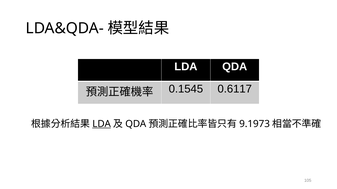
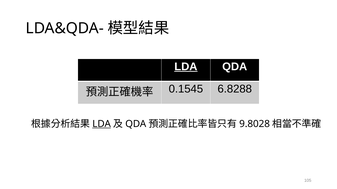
LDA at (186, 67) underline: none -> present
0.6117: 0.6117 -> 6.8288
9.1973: 9.1973 -> 9.8028
